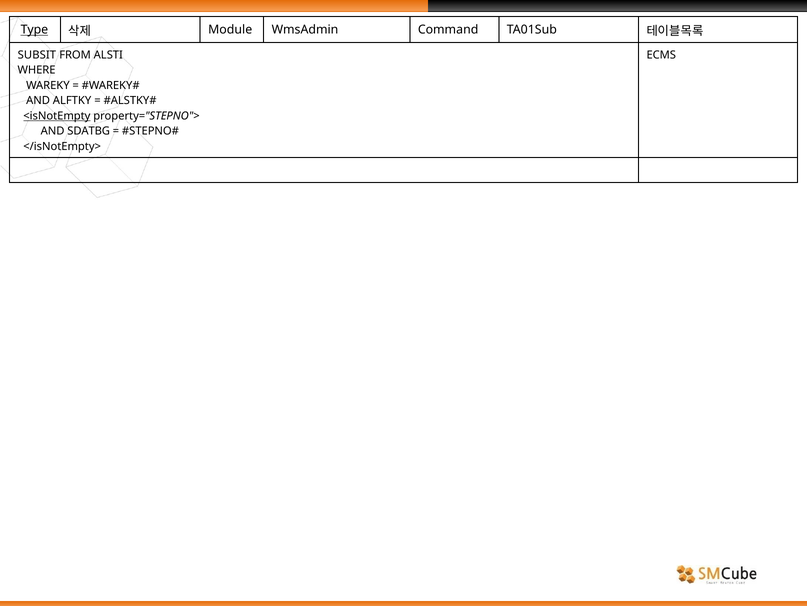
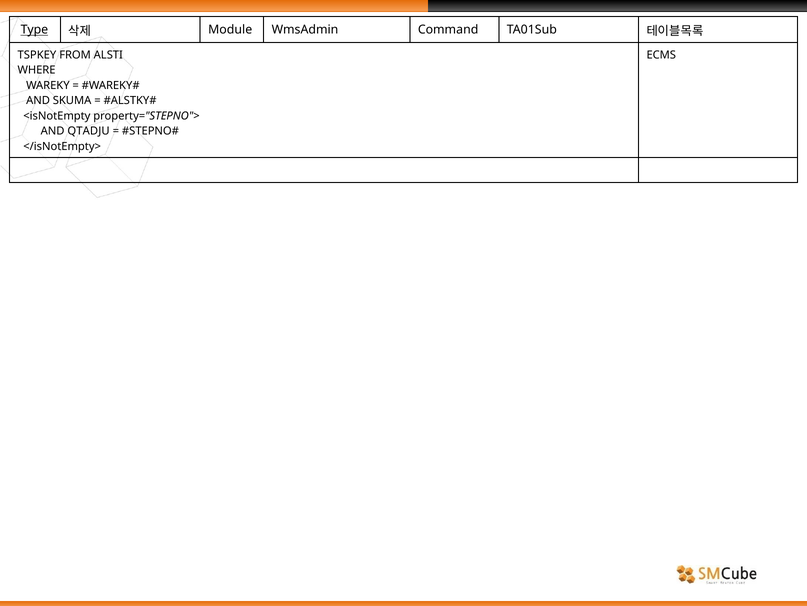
SUBSIT: SUBSIT -> TSPKEY
ALFTKY: ALFTKY -> SKUMA
<isNotEmpty underline: present -> none
SDATBG: SDATBG -> QTADJU
